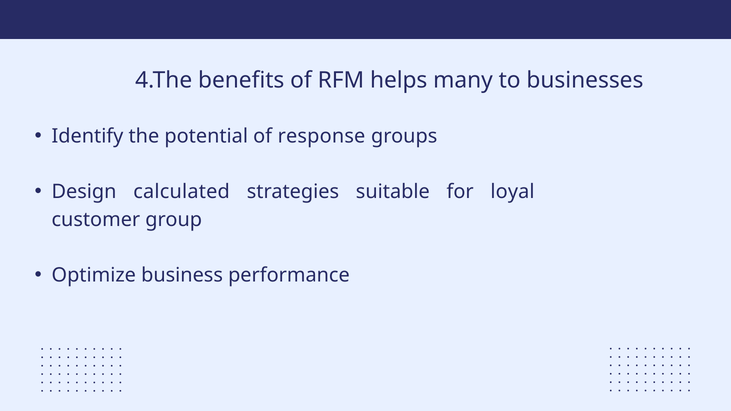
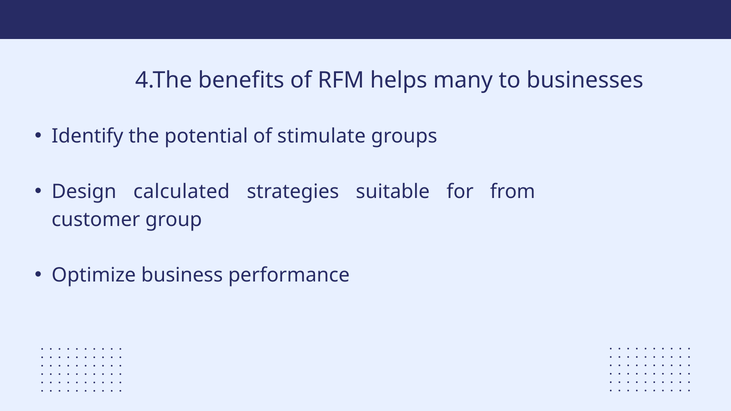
response: response -> stimulate
loyal: loyal -> from
